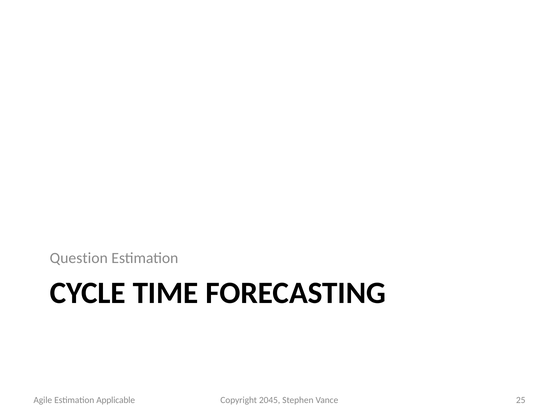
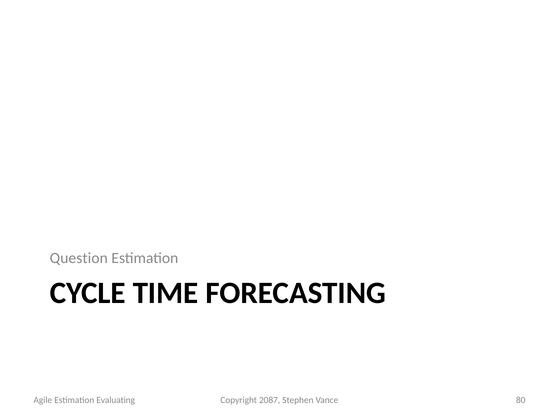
2045: 2045 -> 2087
25: 25 -> 80
Applicable: Applicable -> Evaluating
